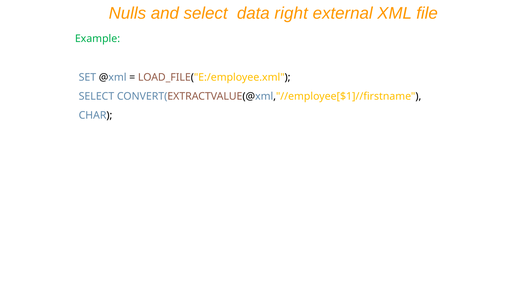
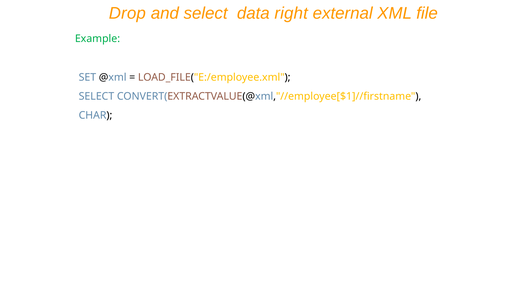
Nulls: Nulls -> Drop
